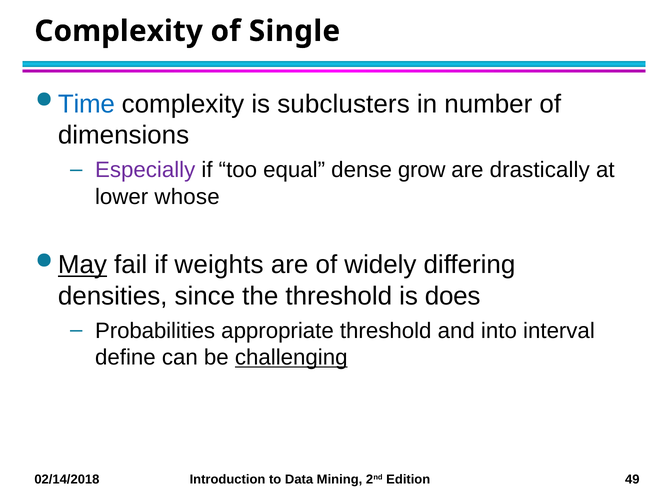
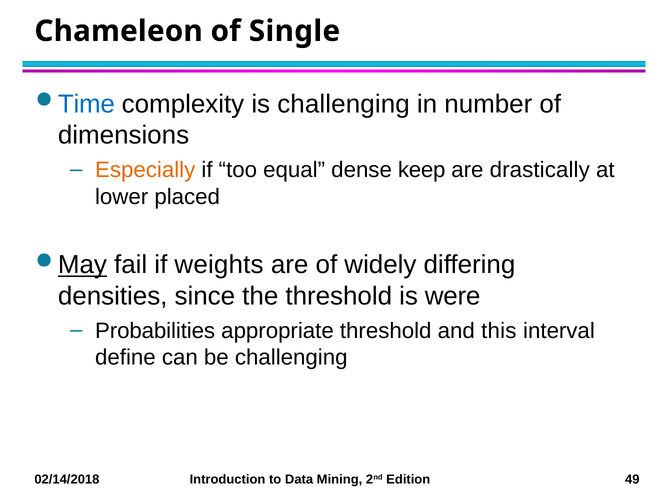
Complexity at (119, 31): Complexity -> Chameleon
is subclusters: subclusters -> challenging
Especially colour: purple -> orange
grow: grow -> keep
whose: whose -> placed
does: does -> were
into: into -> this
challenging at (291, 357) underline: present -> none
